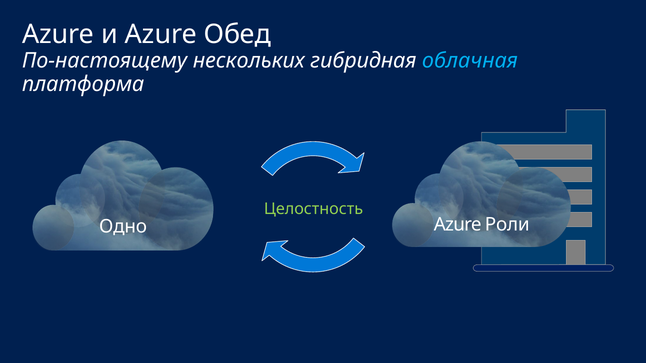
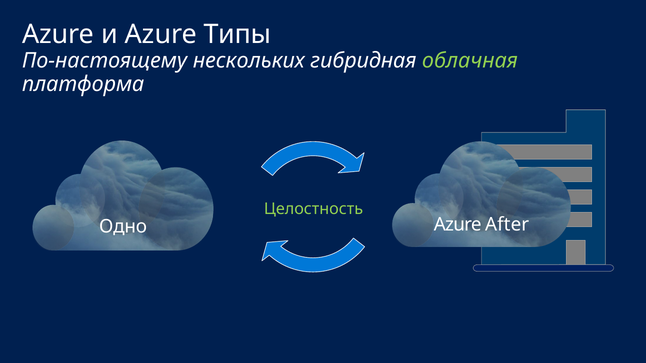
Обед: Обед -> Типы
облачная colour: light blue -> light green
Роли: Роли -> After
